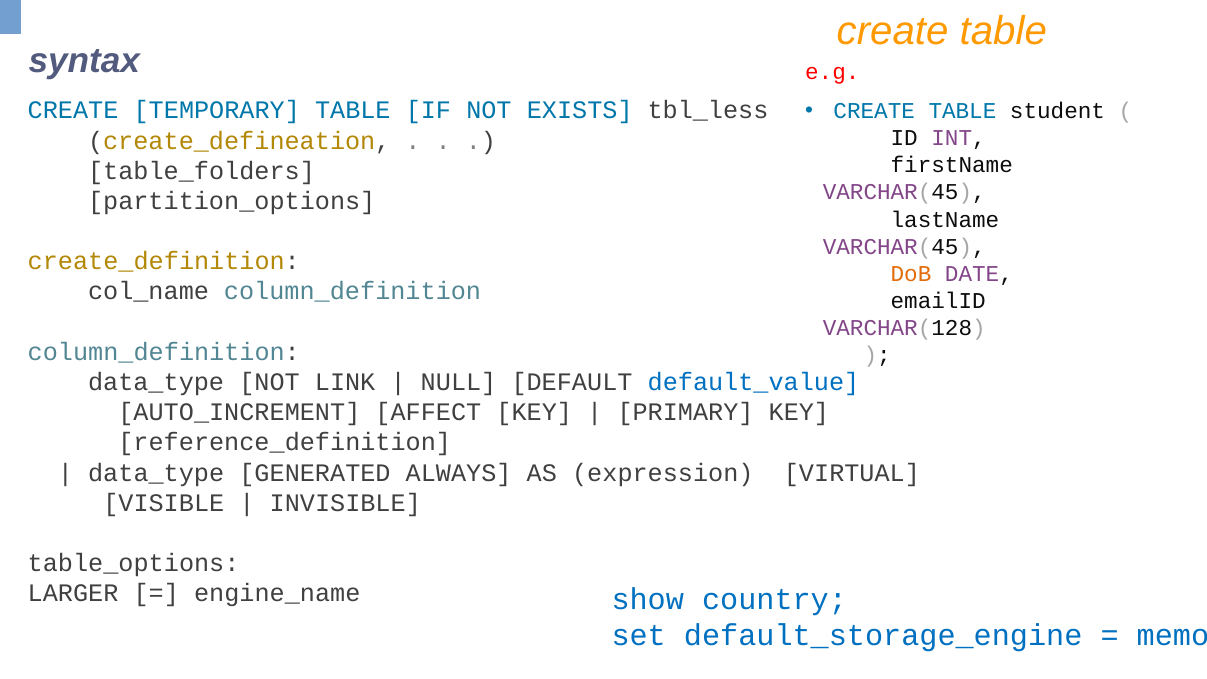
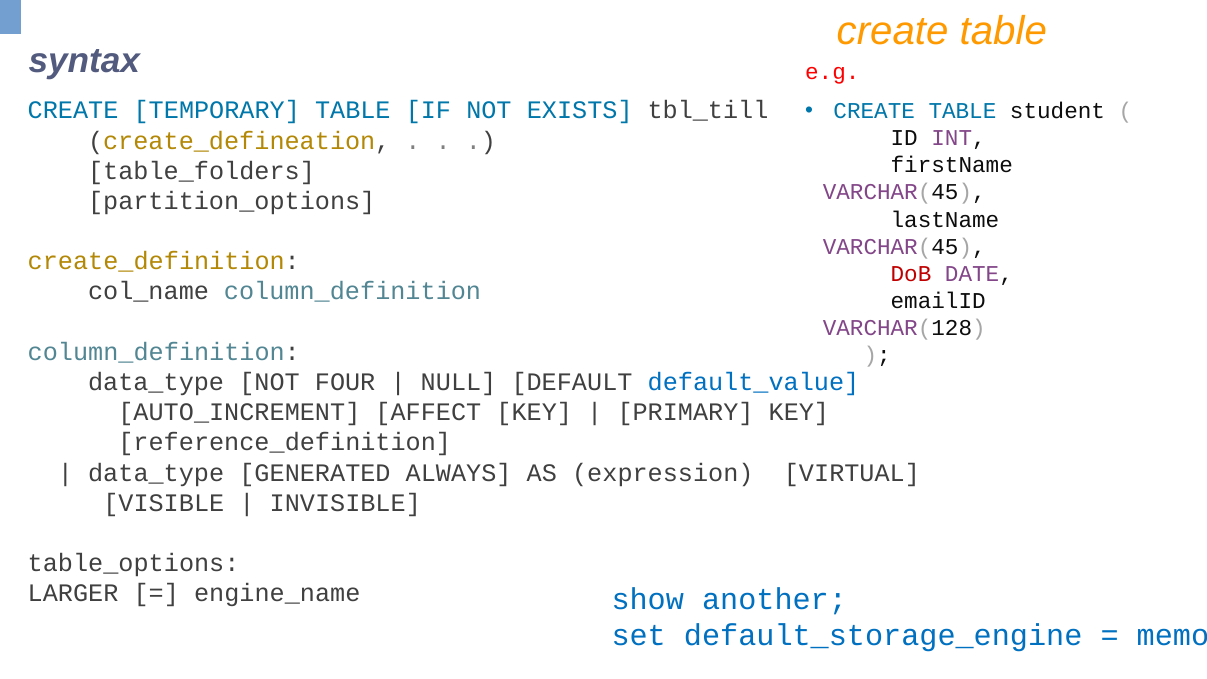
tbl_less: tbl_less -> tbl_till
DoB colour: orange -> red
LINK: LINK -> FOUR
country: country -> another
